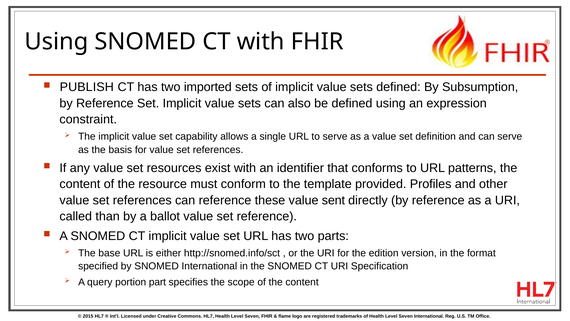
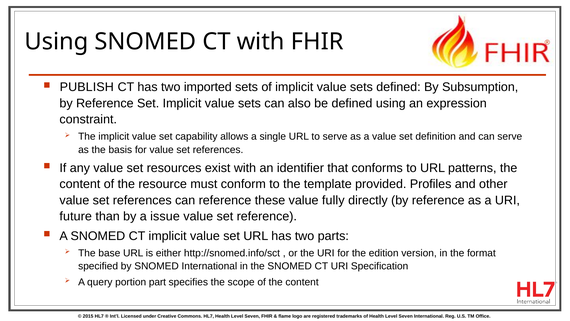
sent: sent -> fully
called: called -> future
ballot: ballot -> issue
